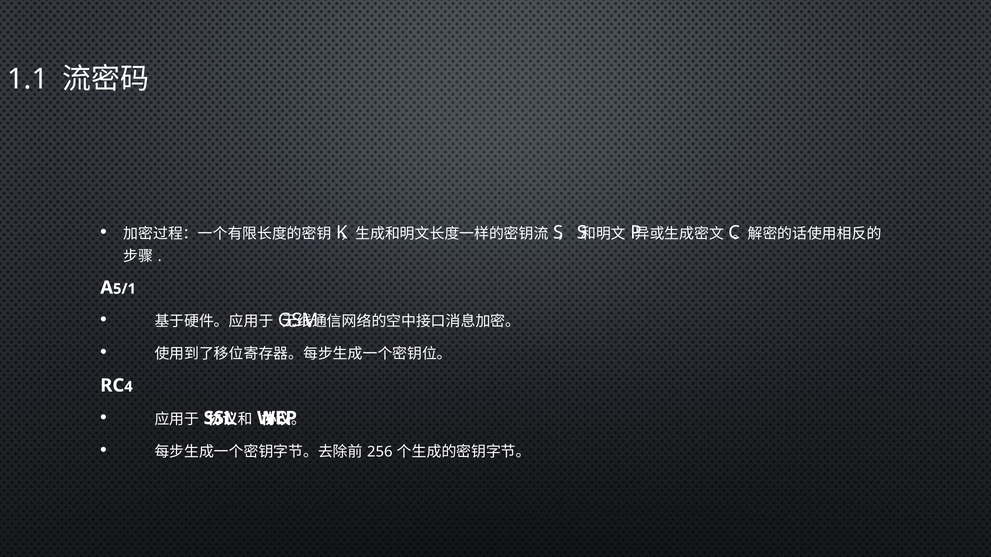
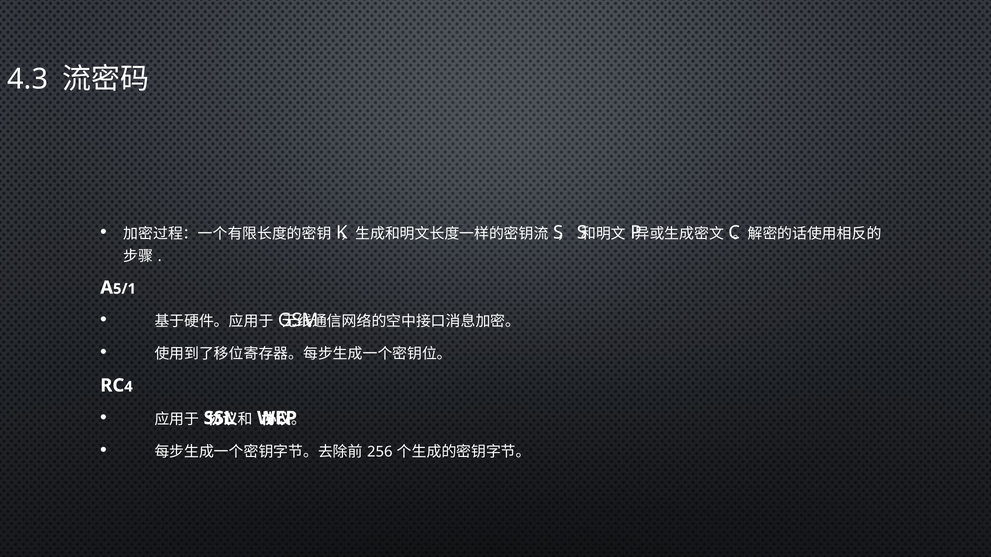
1.1: 1.1 -> 4.3
